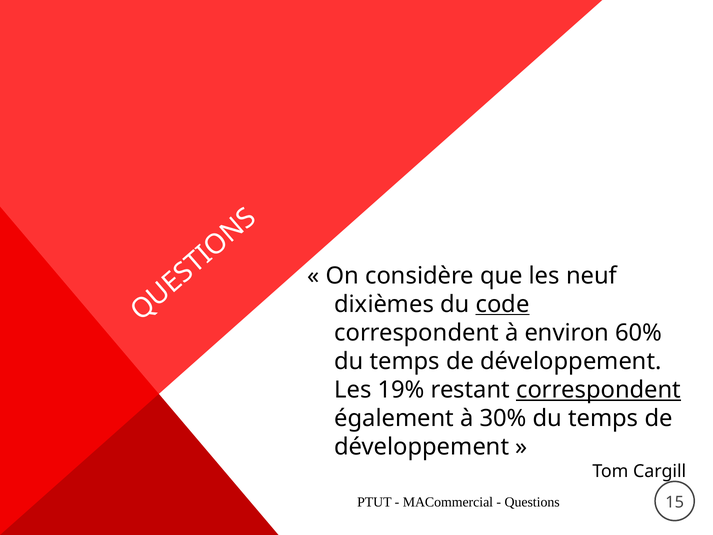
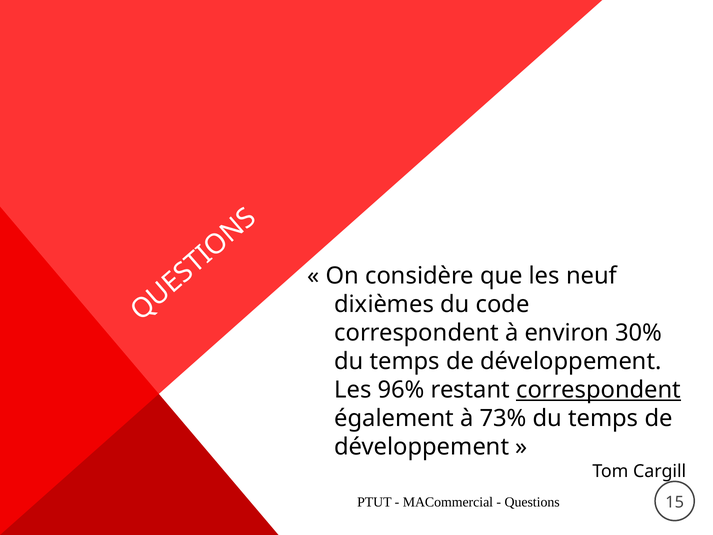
code underline: present -> none
60%: 60% -> 30%
19%: 19% -> 96%
30%: 30% -> 73%
